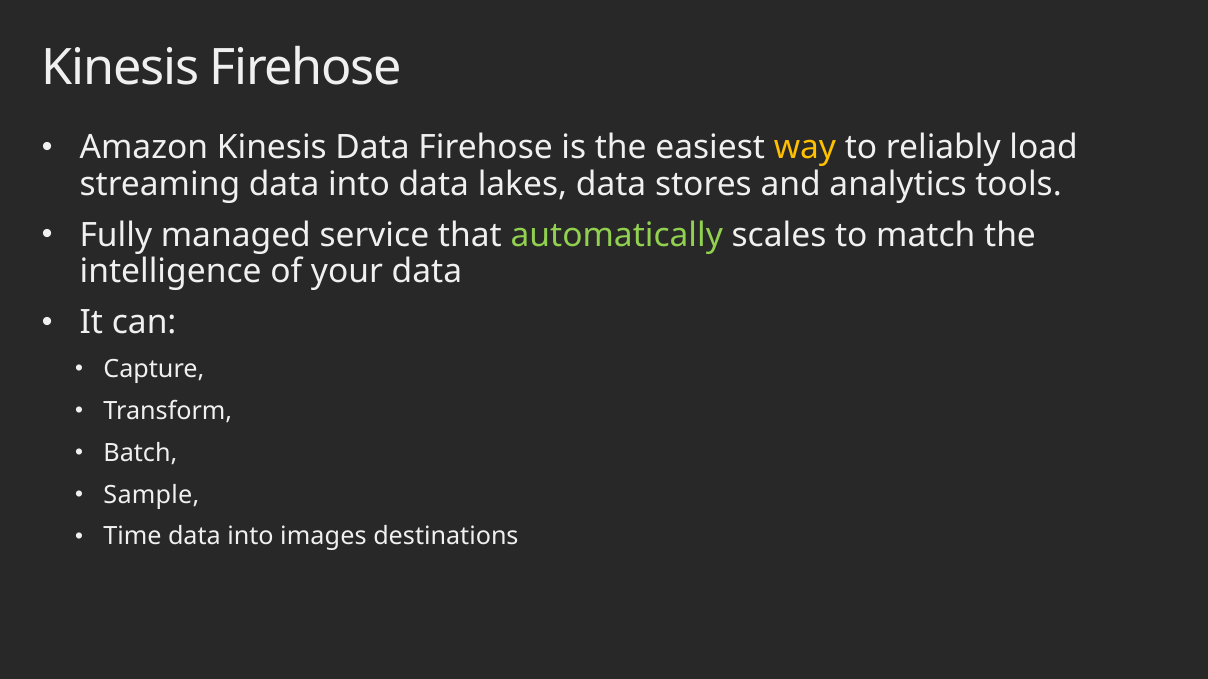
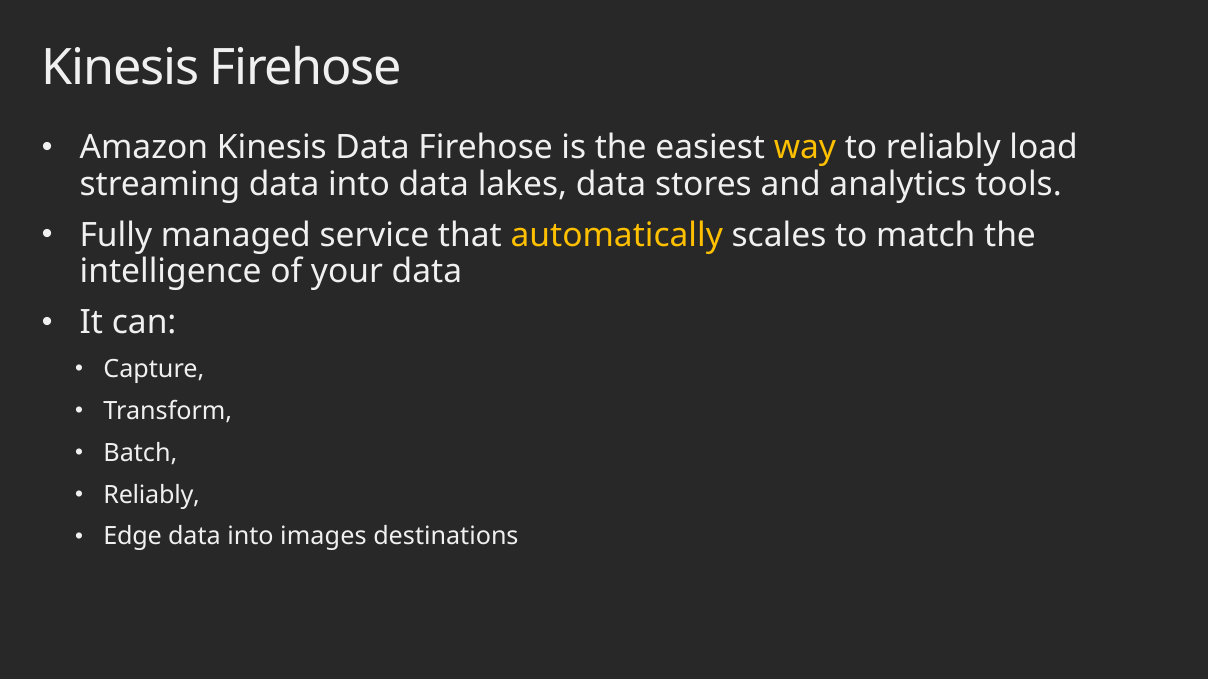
automatically colour: light green -> yellow
Sample at (151, 495): Sample -> Reliably
Time: Time -> Edge
